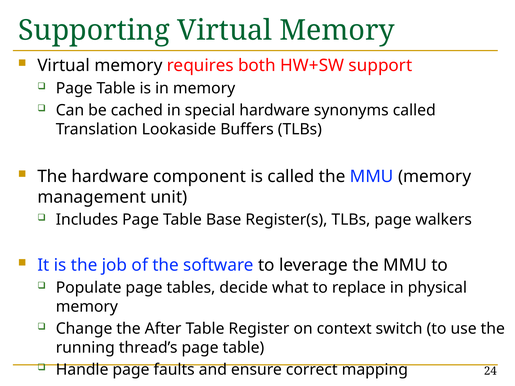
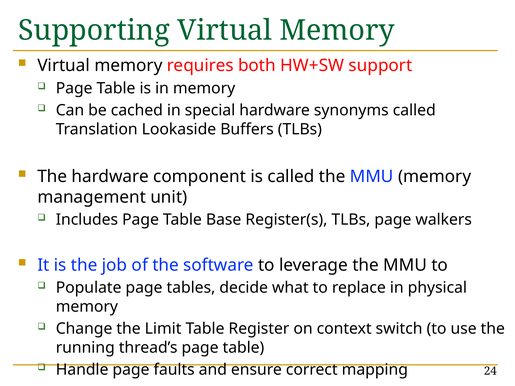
After: After -> Limit
